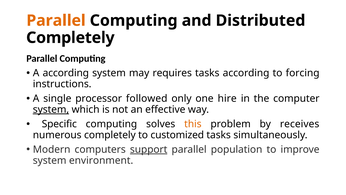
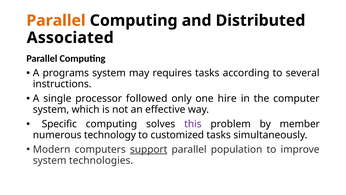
Completely at (70, 38): Completely -> Associated
A according: according -> programs
forcing: forcing -> several
system at (51, 109) underline: present -> none
this colour: orange -> purple
receives: receives -> member
numerous completely: completely -> technology
environment: environment -> technologies
